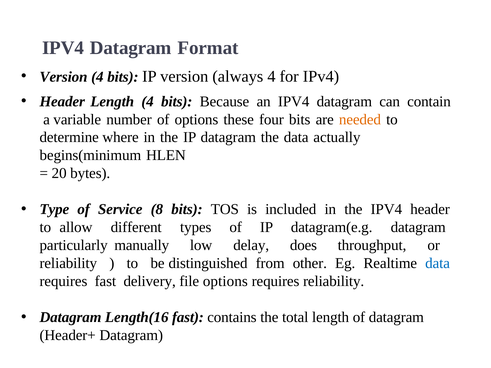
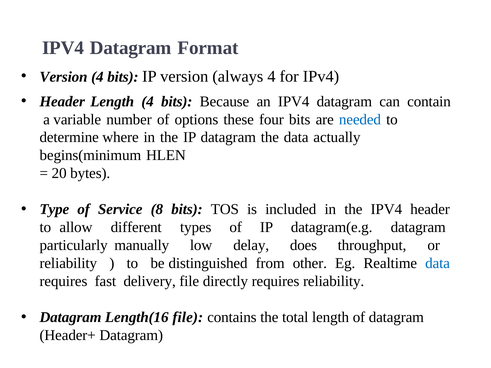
needed colour: orange -> blue
file options: options -> directly
Length(16 fast: fast -> file
